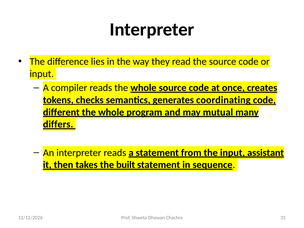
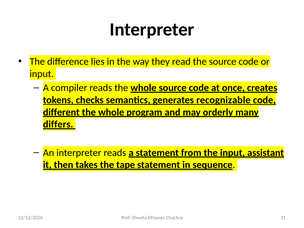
coordinating: coordinating -> recognizable
mutual: mutual -> orderly
built: built -> tape
